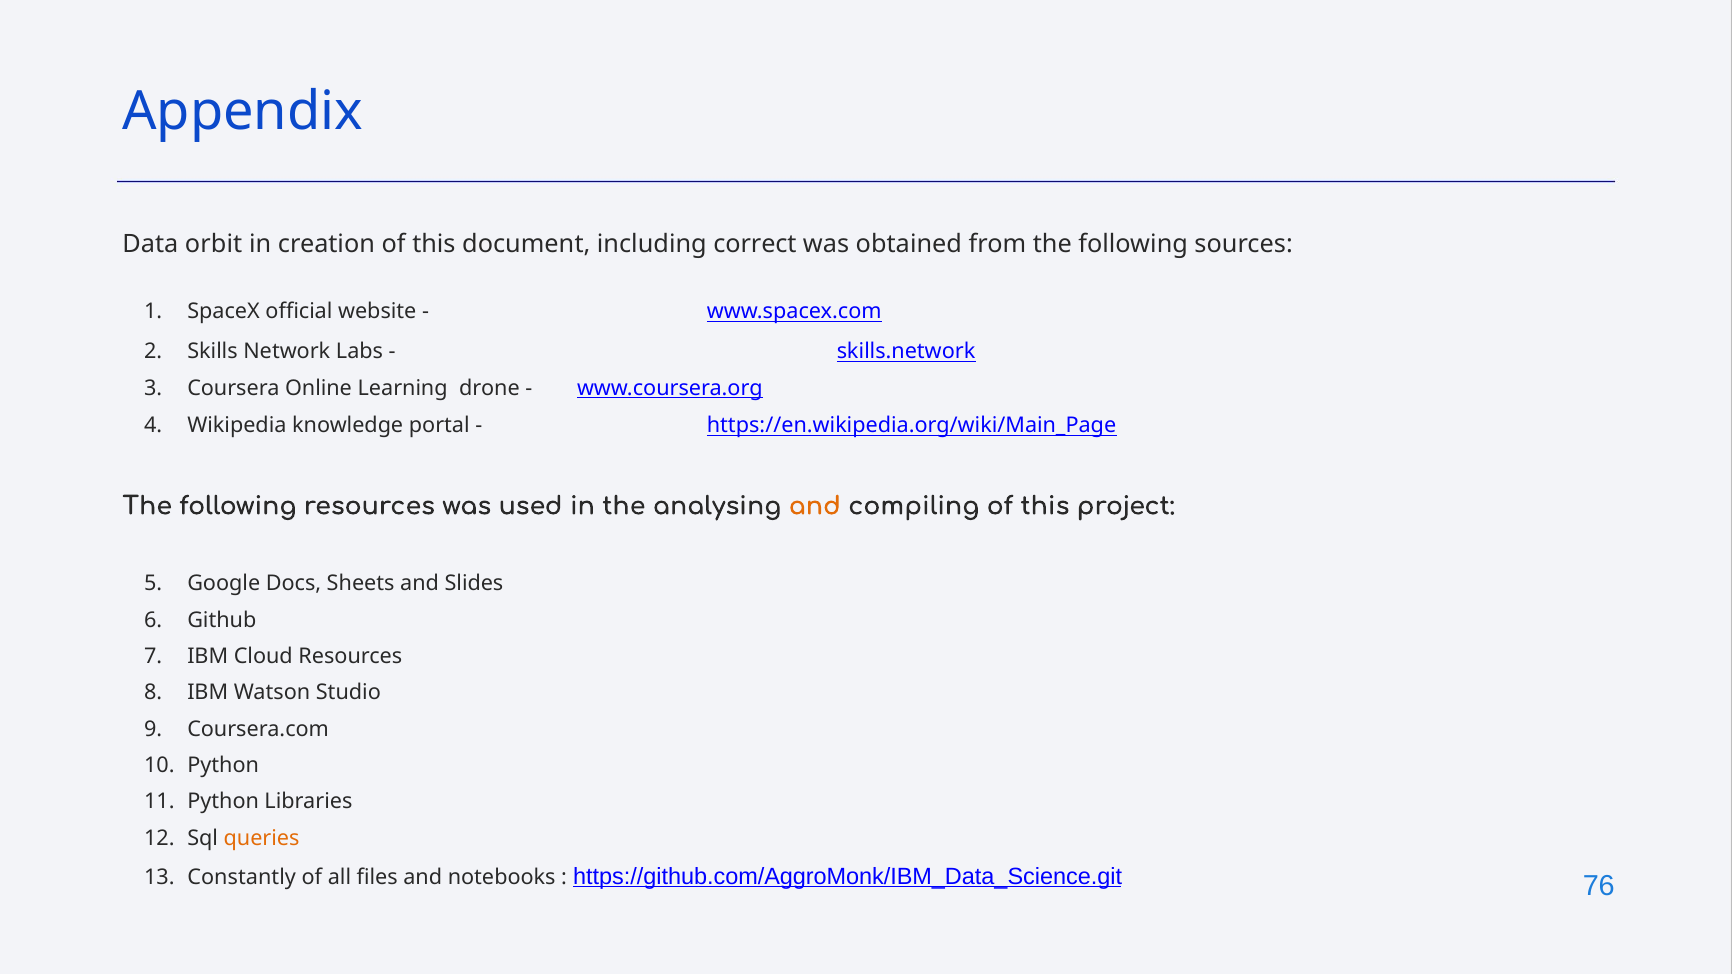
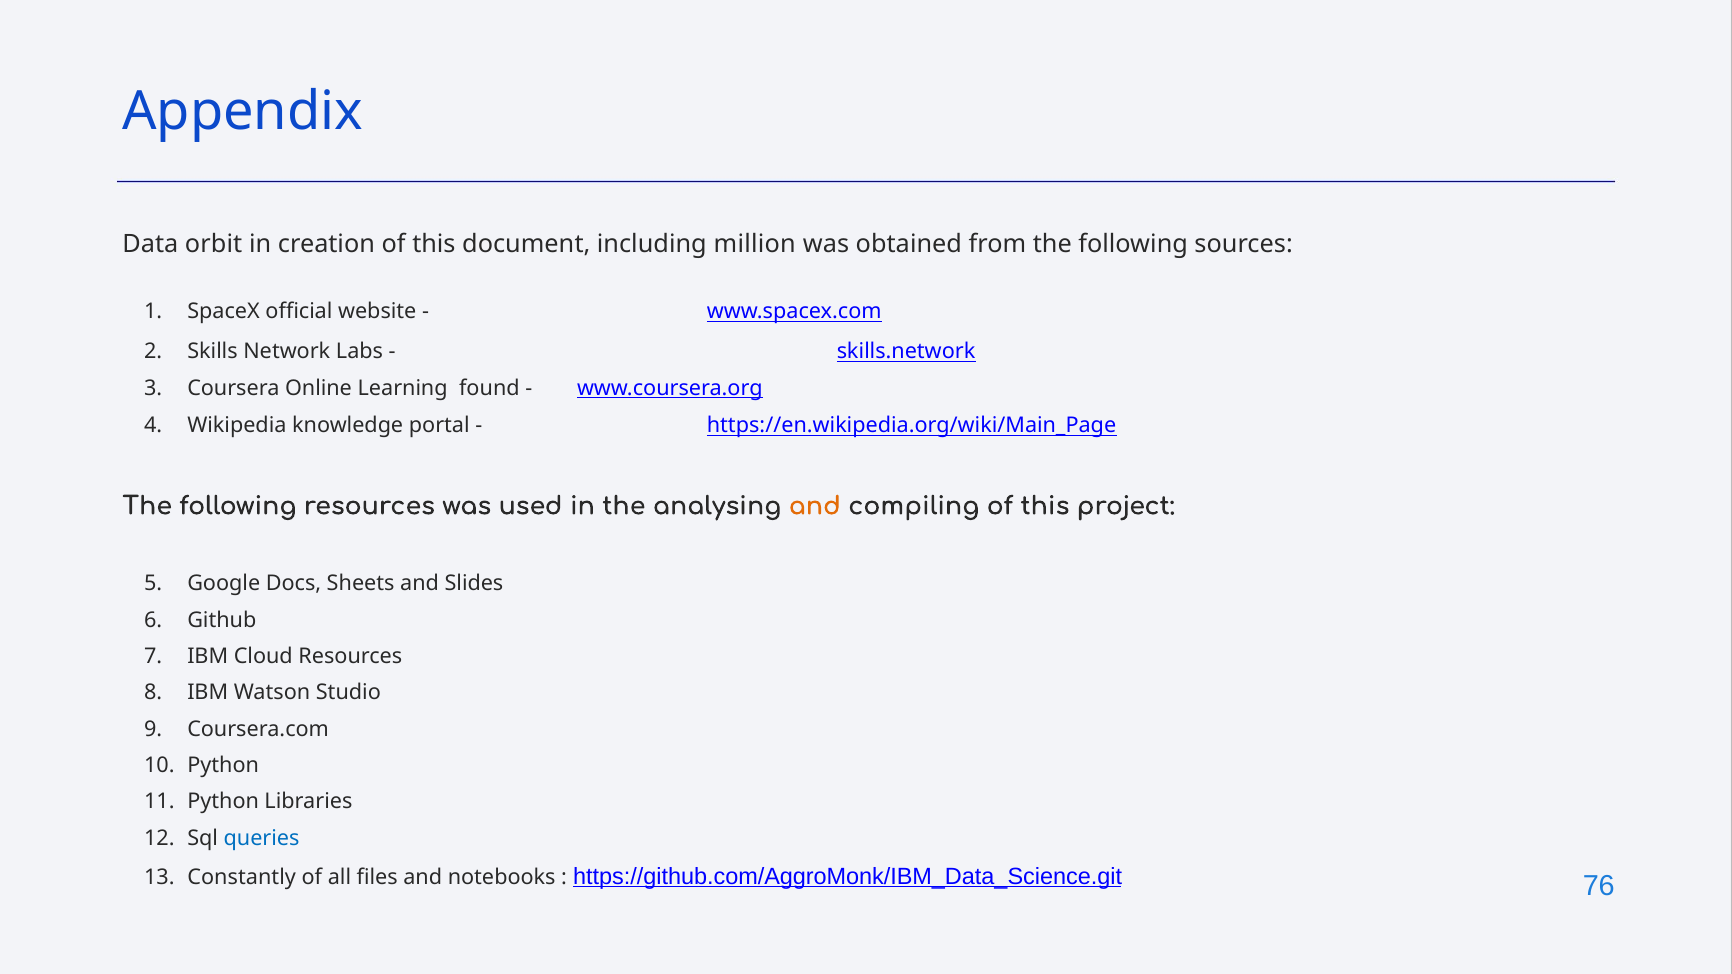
correct: correct -> million
drone: drone -> found
queries colour: orange -> blue
